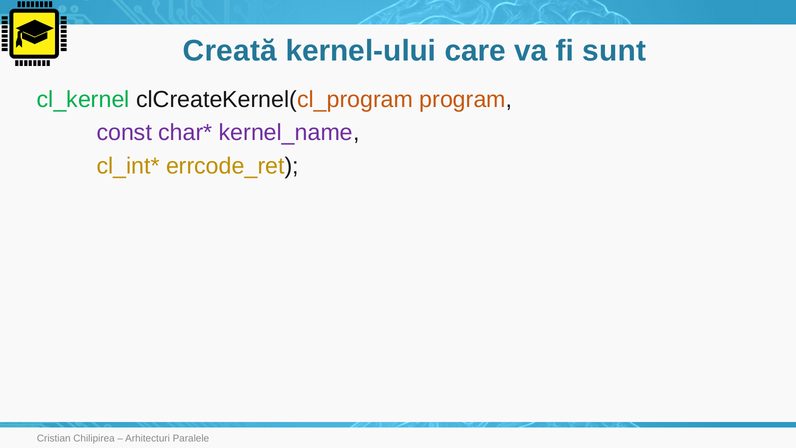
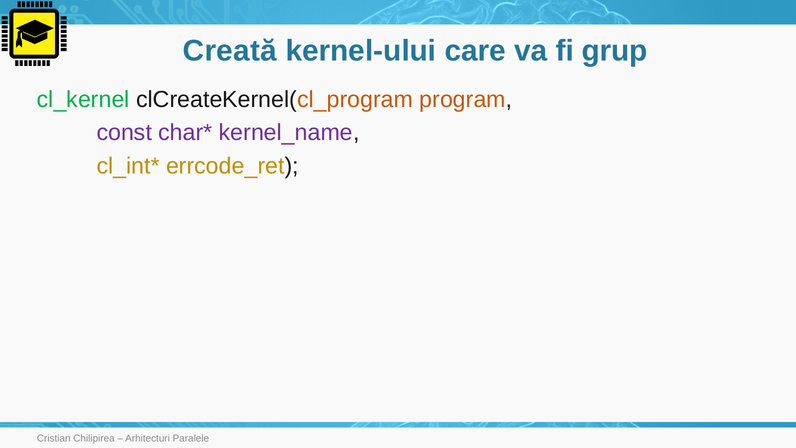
sunt: sunt -> grup
